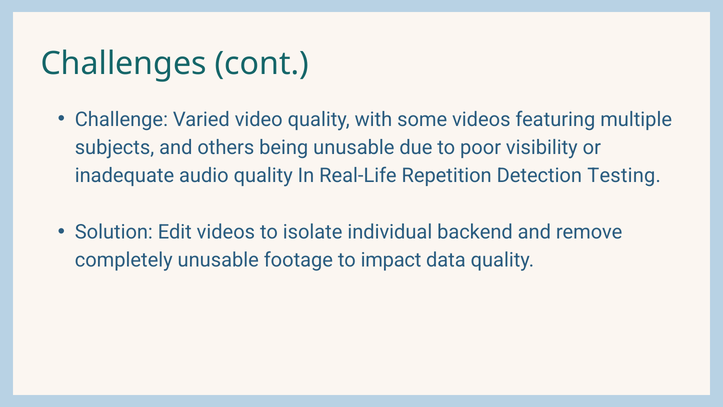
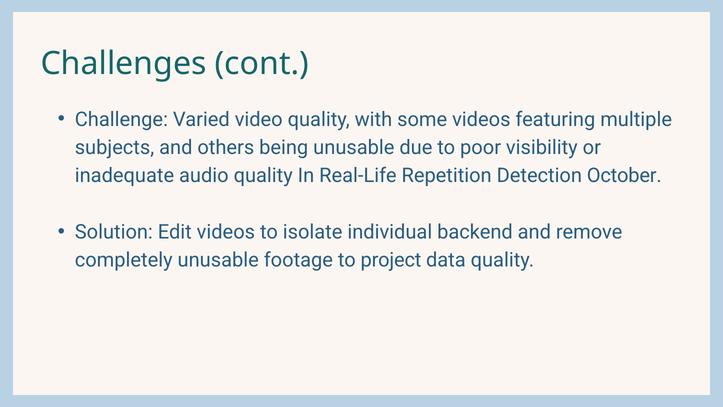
Testing: Testing -> October
impact: impact -> project
